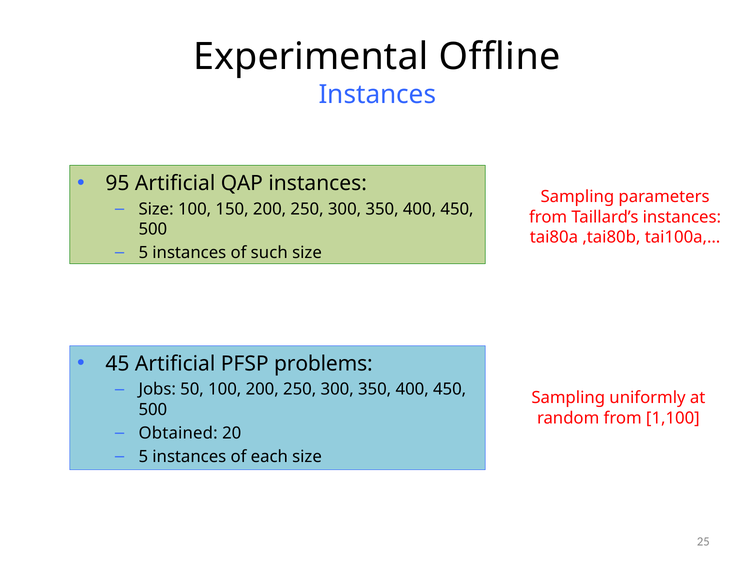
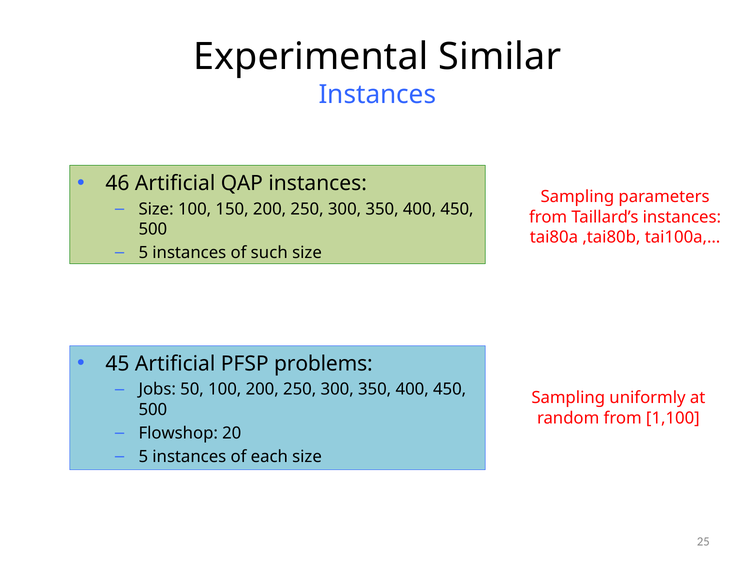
Offline: Offline -> Similar
95: 95 -> 46
Obtained: Obtained -> Flowshop
